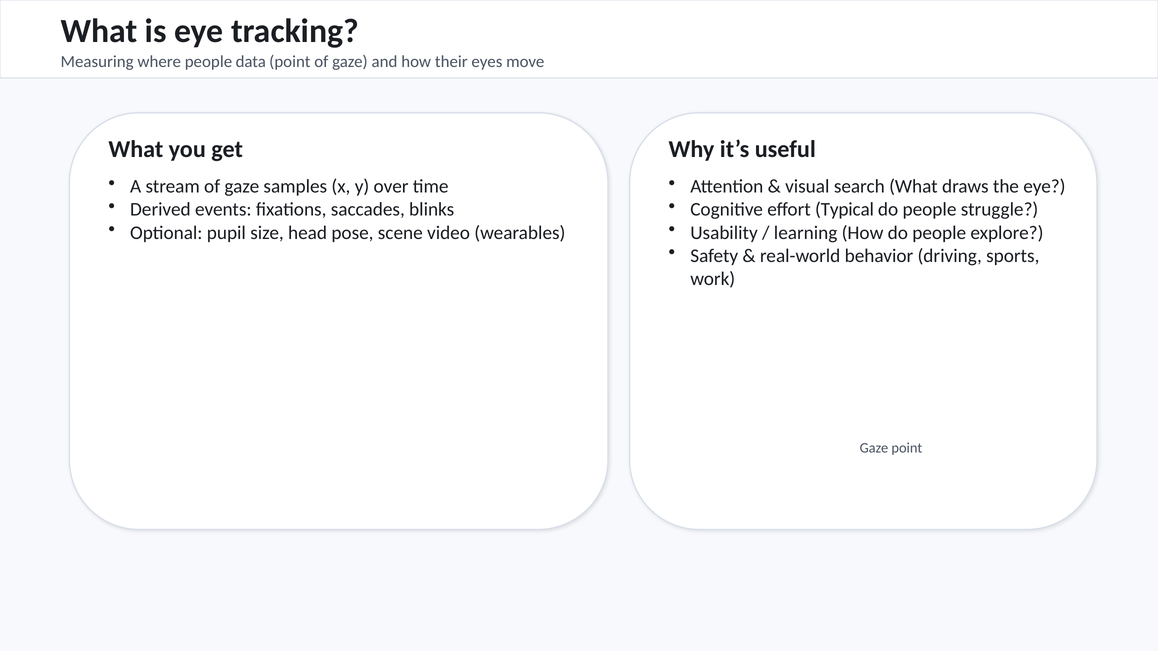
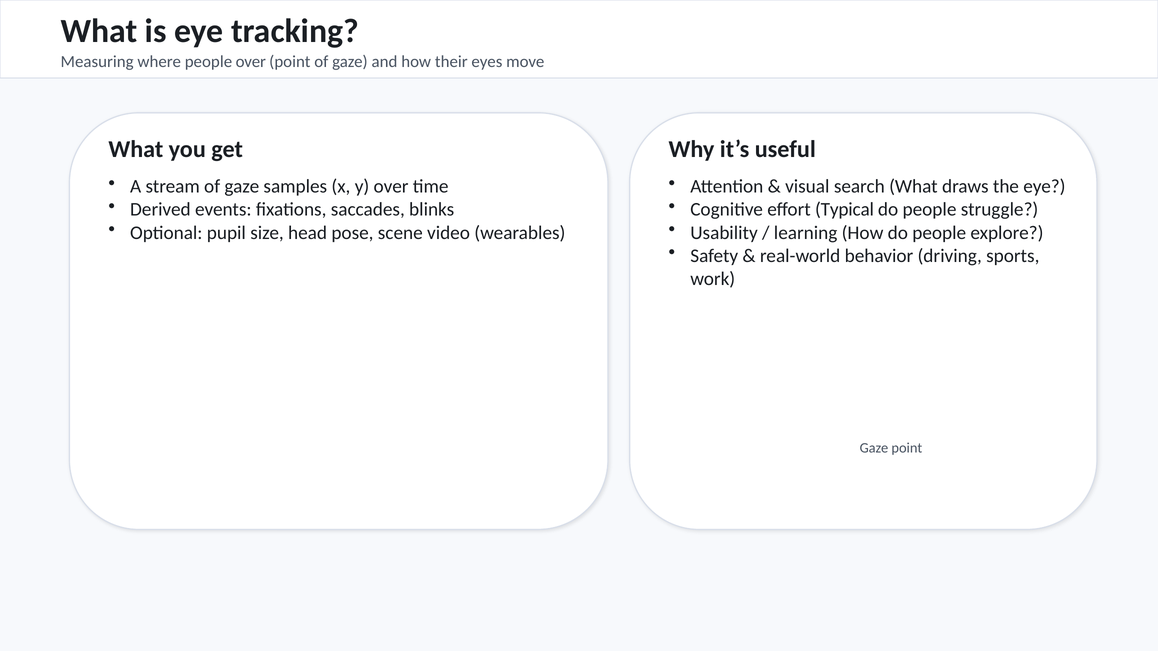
people data: data -> over
